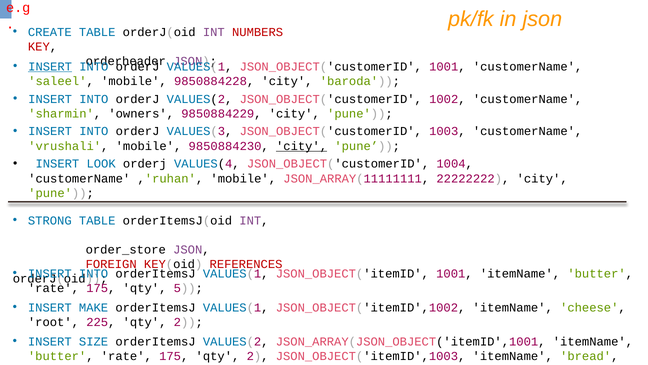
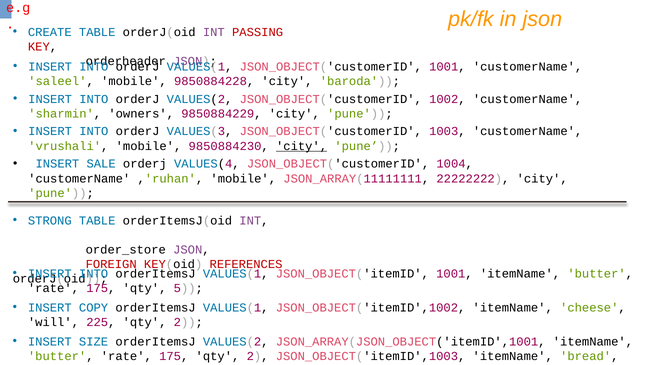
NUMBERS: NUMBERS -> PASSING
INSERT at (50, 66) underline: present -> none
LOOK: LOOK -> SALE
MAKE: MAKE -> COPY
root: root -> will
